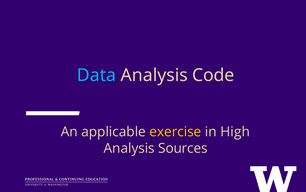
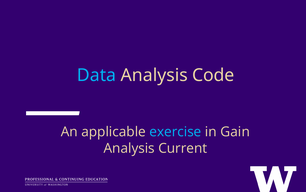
exercise colour: yellow -> light blue
High: High -> Gain
Sources: Sources -> Current
